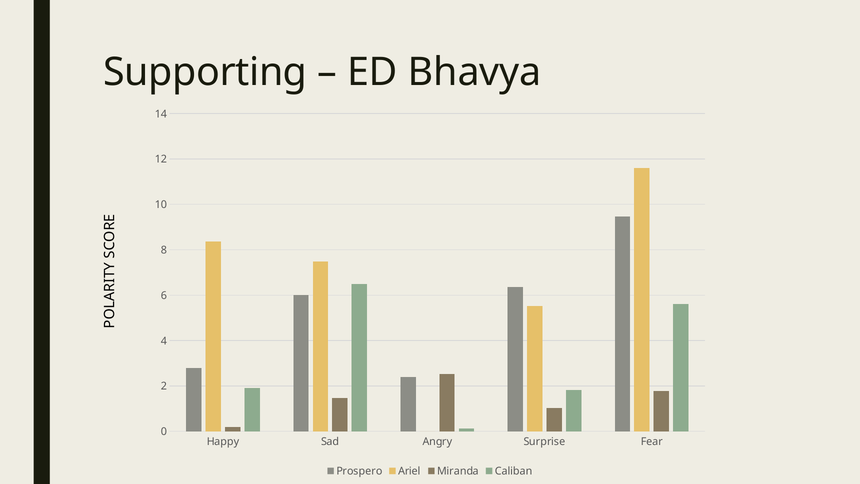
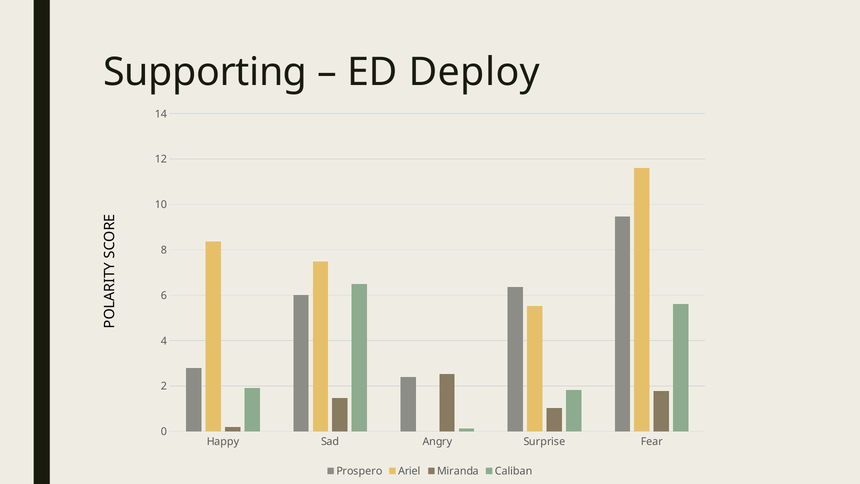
Bhavya: Bhavya -> Deploy
